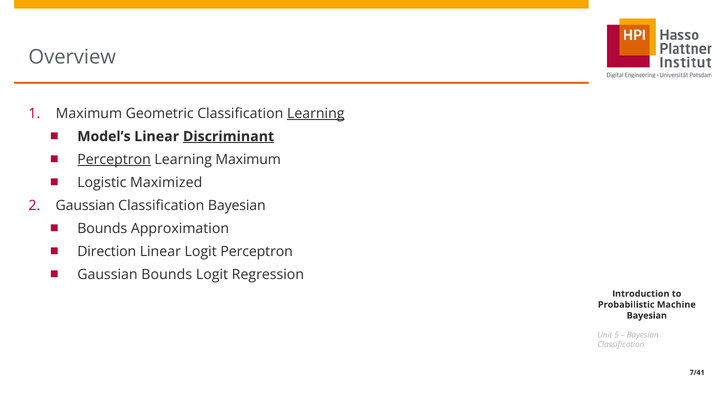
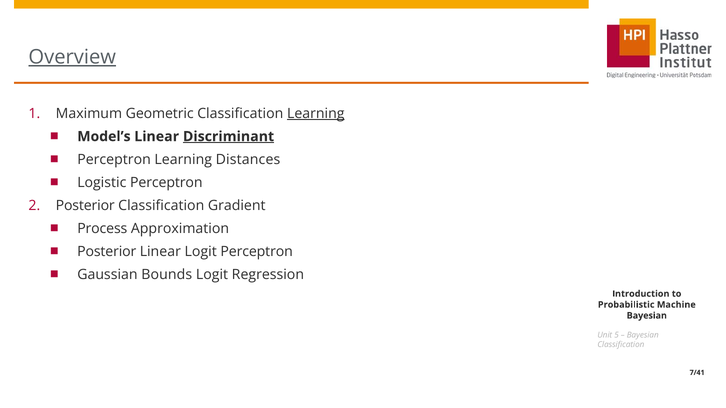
Overview underline: none -> present
Perceptron at (114, 160) underline: present -> none
Learning Maximum: Maximum -> Distances
Logistic Maximized: Maximized -> Perceptron
Gaussian at (85, 206): Gaussian -> Posterior
Classification Bayesian: Bayesian -> Gradient
Bounds at (102, 229): Bounds -> Process
Direction at (107, 252): Direction -> Posterior
